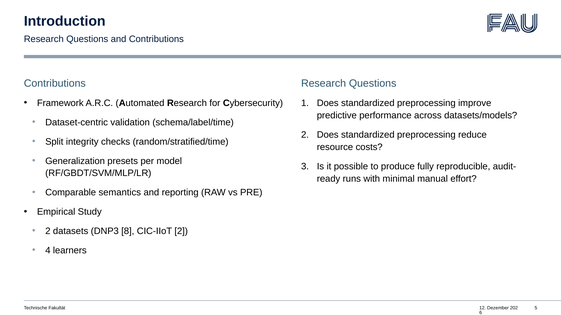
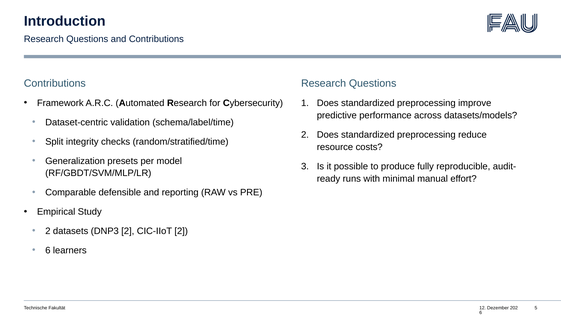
semantics: semantics -> defensible
DNP3 8: 8 -> 2
4 at (48, 251): 4 -> 6
